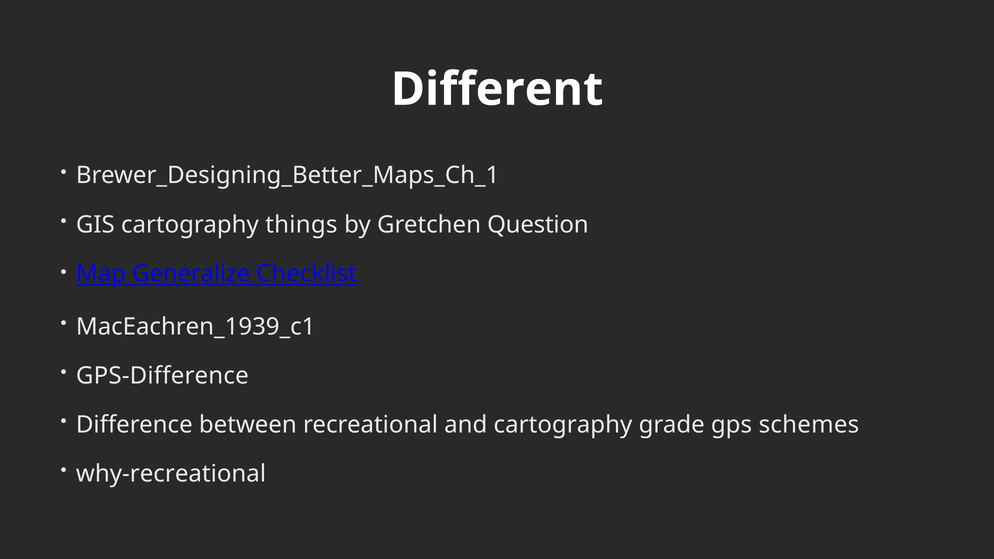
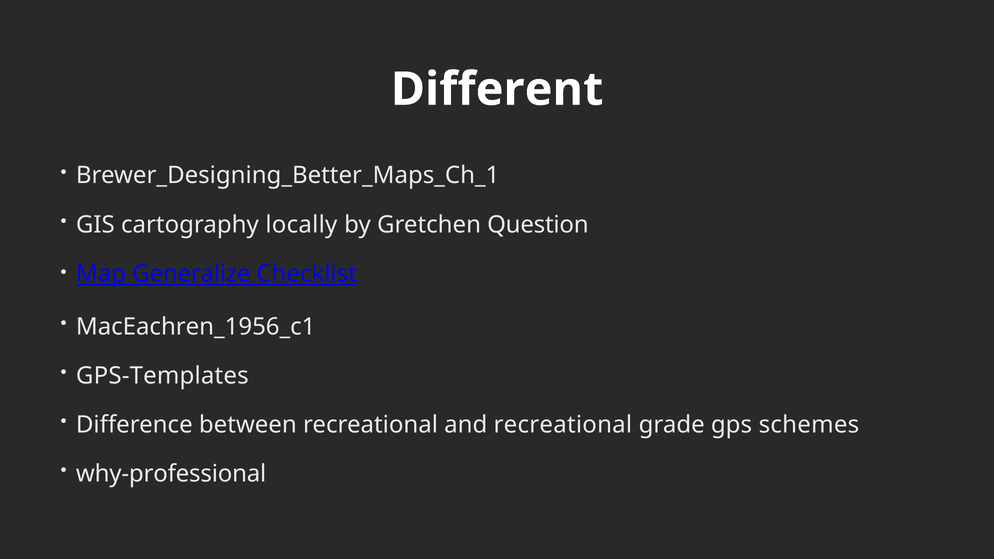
things: things -> locally
MacEachren_1939_c1: MacEachren_1939_c1 -> MacEachren_1956_c1
GPS-Difference: GPS-Difference -> GPS-Templates
and cartography: cartography -> recreational
why-recreational: why-recreational -> why-professional
